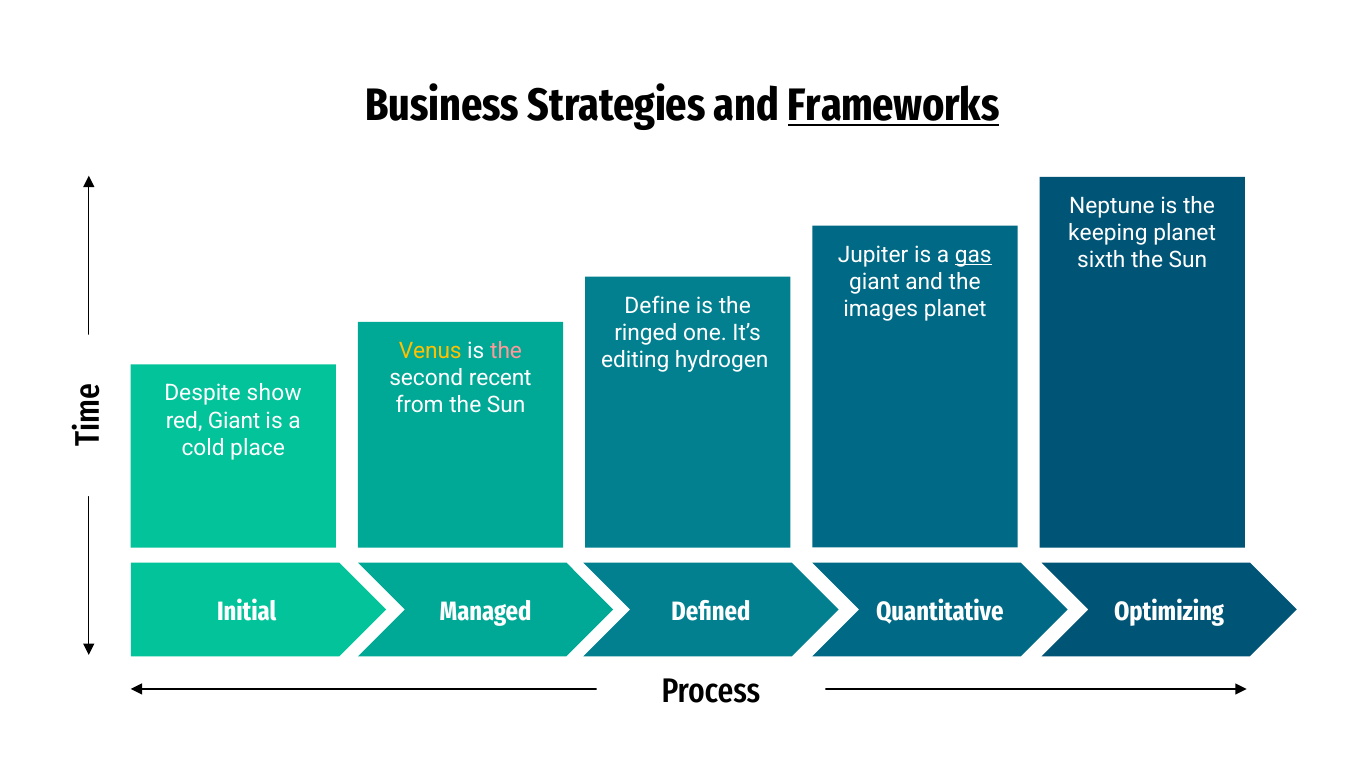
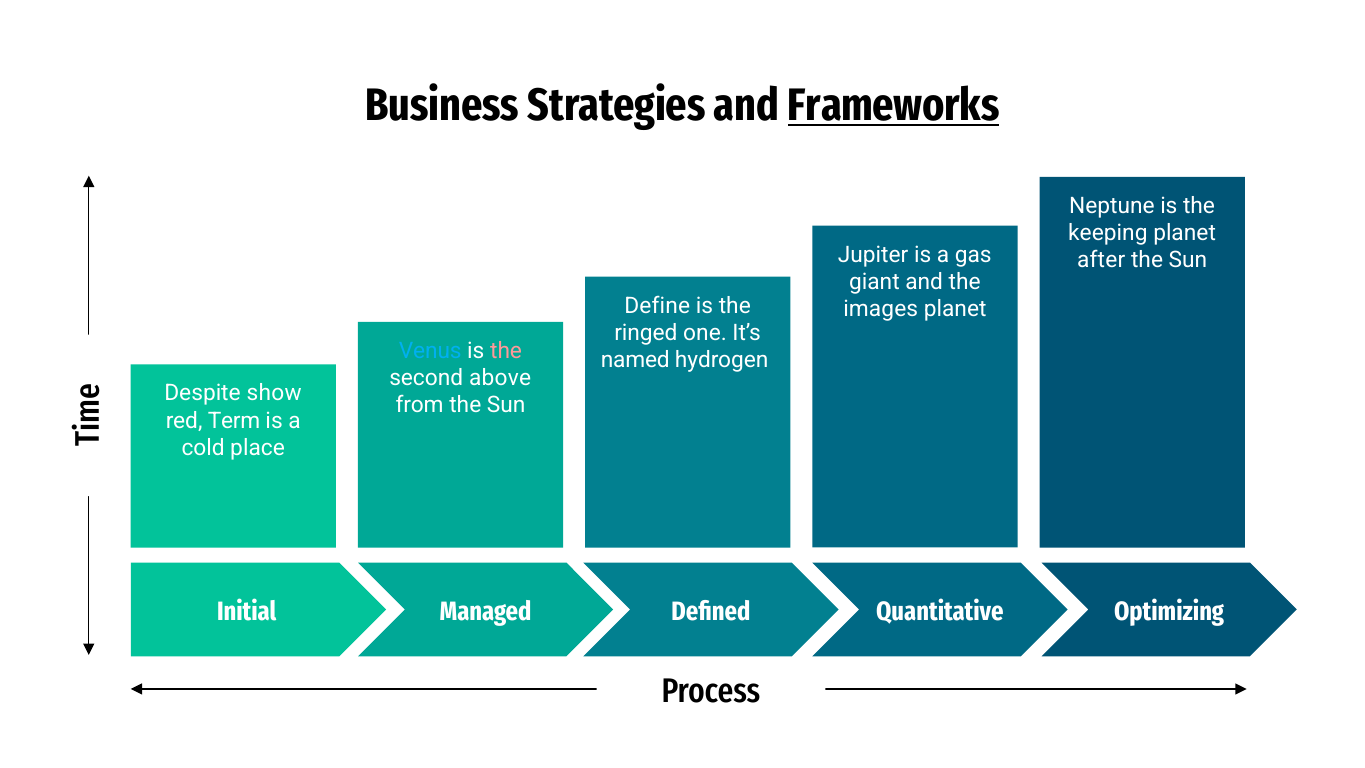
gas underline: present -> none
sixth: sixth -> after
Venus colour: yellow -> light blue
editing: editing -> named
recent: recent -> above
red Giant: Giant -> Term
